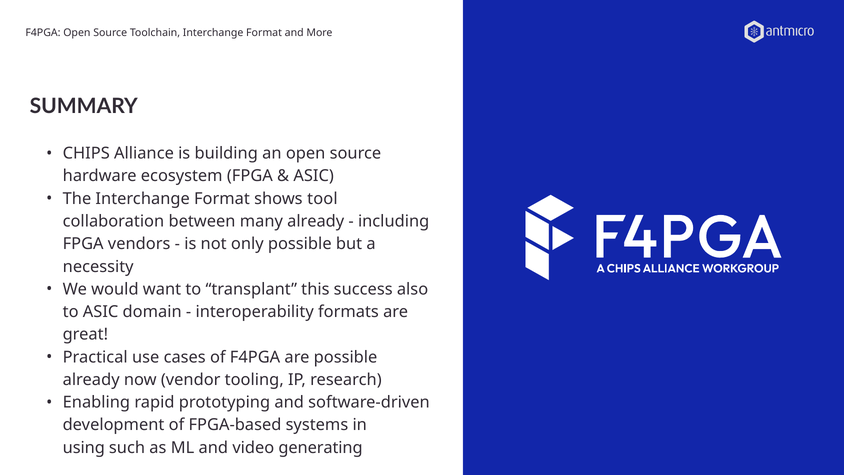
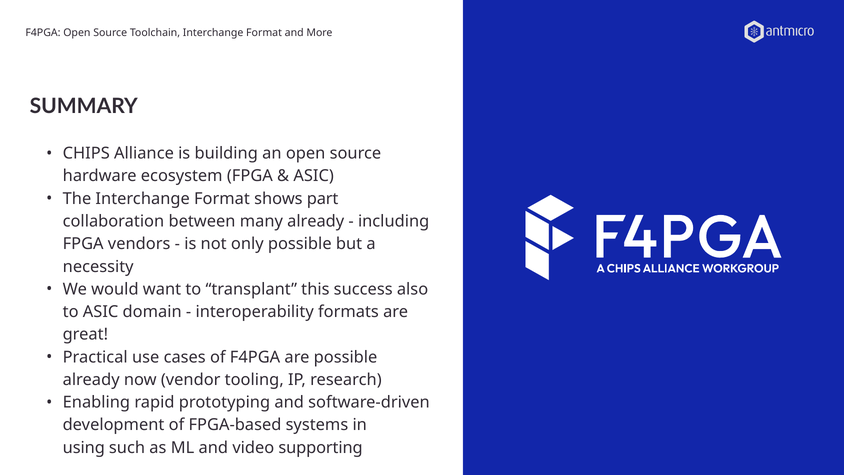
tool: tool -> part
generating: generating -> supporting
